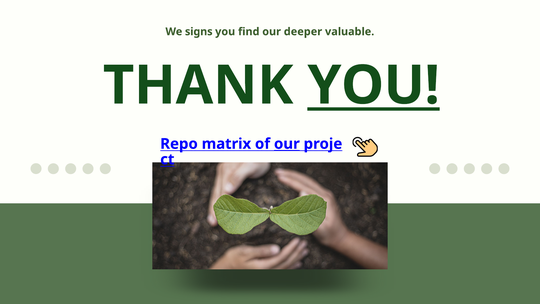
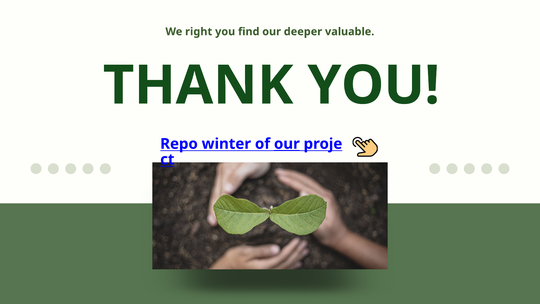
signs: signs -> right
YOU at (374, 86) underline: present -> none
matrix: matrix -> winter
